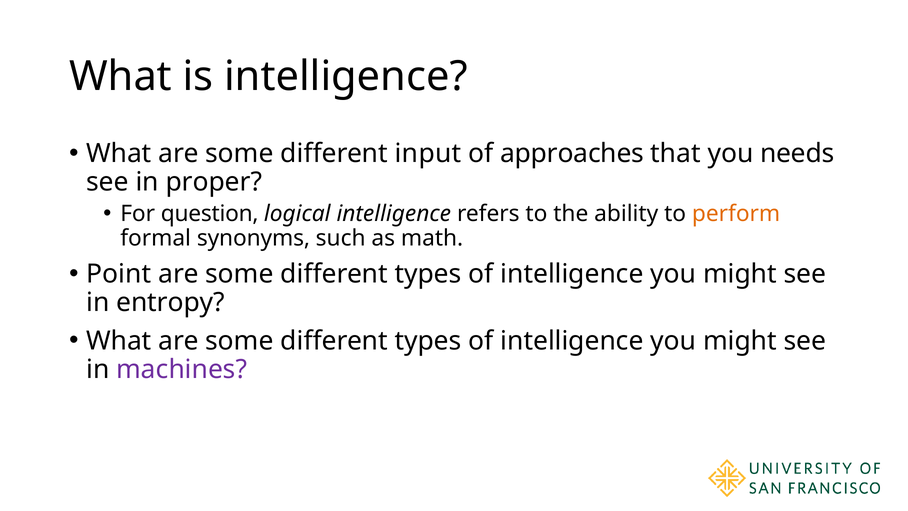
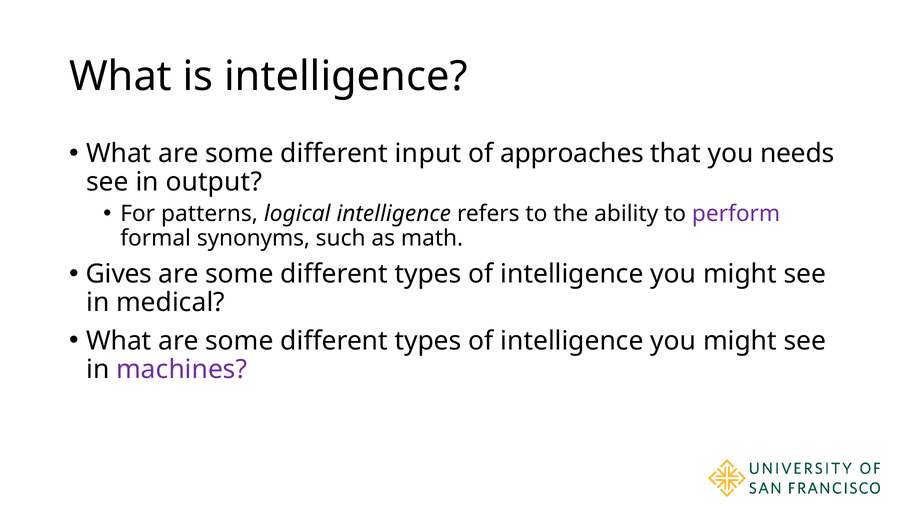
proper: proper -> output
question: question -> patterns
perform colour: orange -> purple
Point: Point -> Gives
entropy: entropy -> medical
